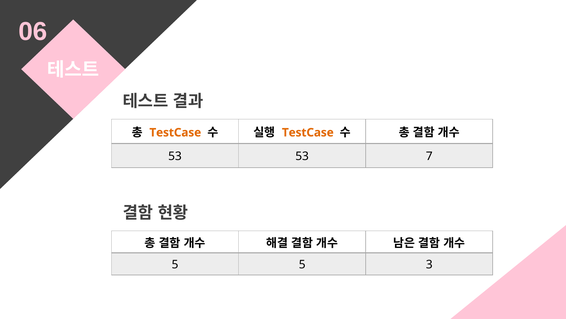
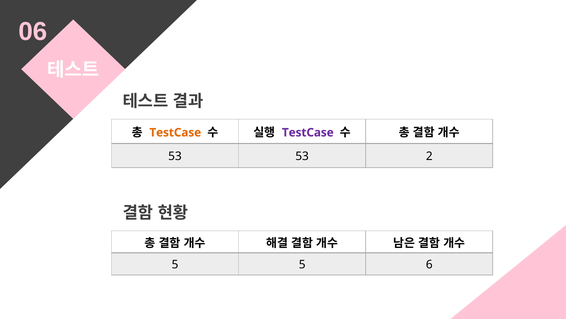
TestCase at (308, 132) colour: orange -> purple
7: 7 -> 2
3: 3 -> 6
